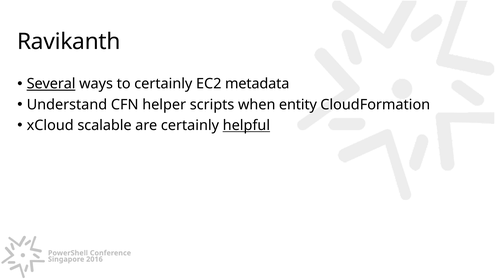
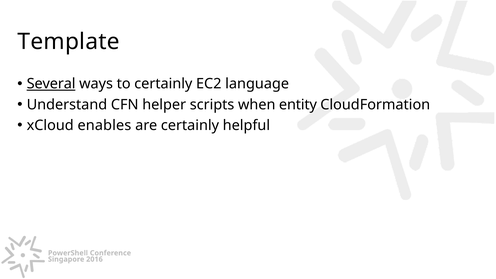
Ravikanth: Ravikanth -> Template
metadata: metadata -> language
scalable: scalable -> enables
helpful underline: present -> none
